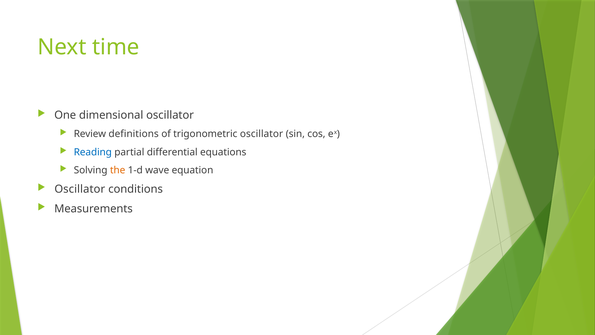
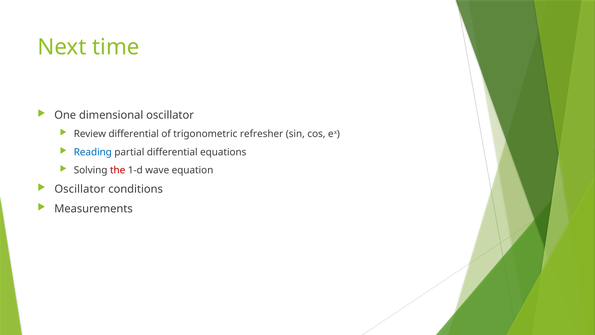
Review definitions: definitions -> differential
trigonometric oscillator: oscillator -> refresher
the colour: orange -> red
